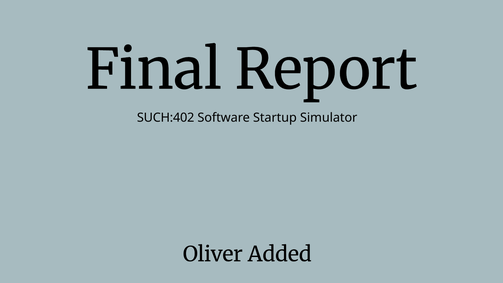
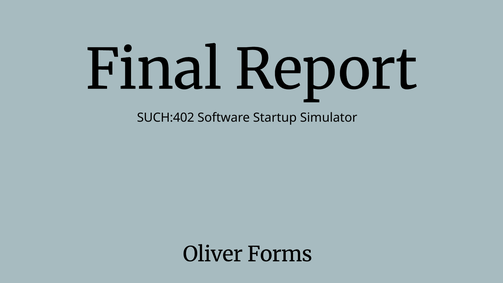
Added: Added -> Forms
